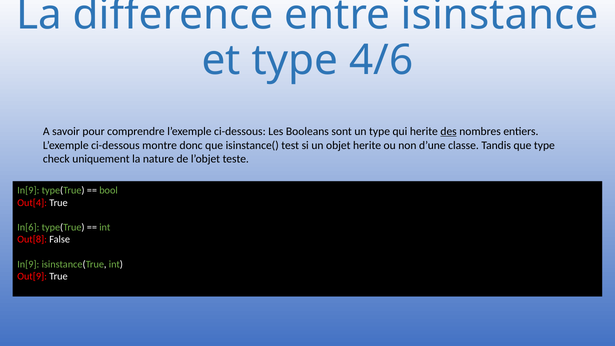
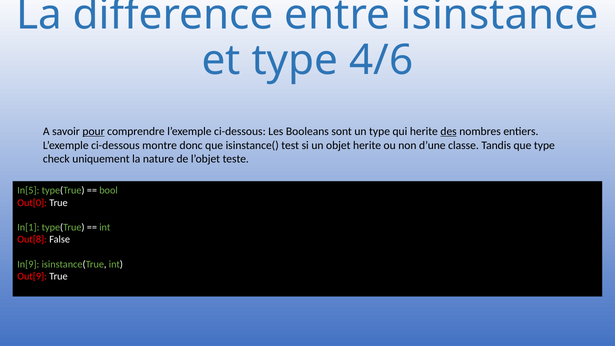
pour underline: none -> present
In[9 at (28, 190): In[9 -> In[5
Out[4: Out[4 -> Out[0
In[6: In[6 -> In[1
